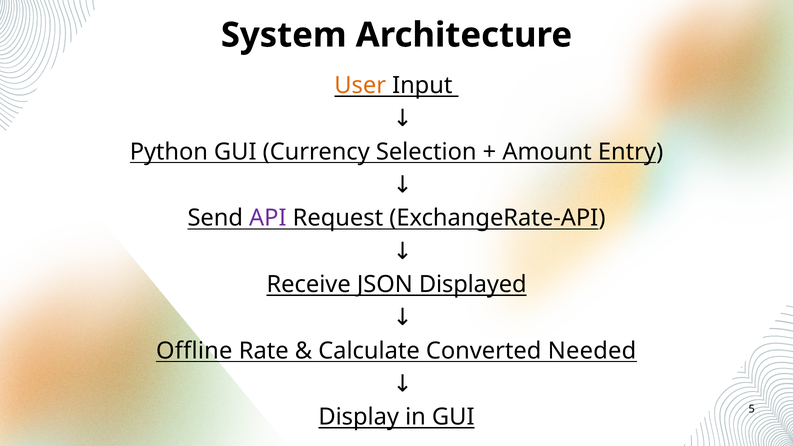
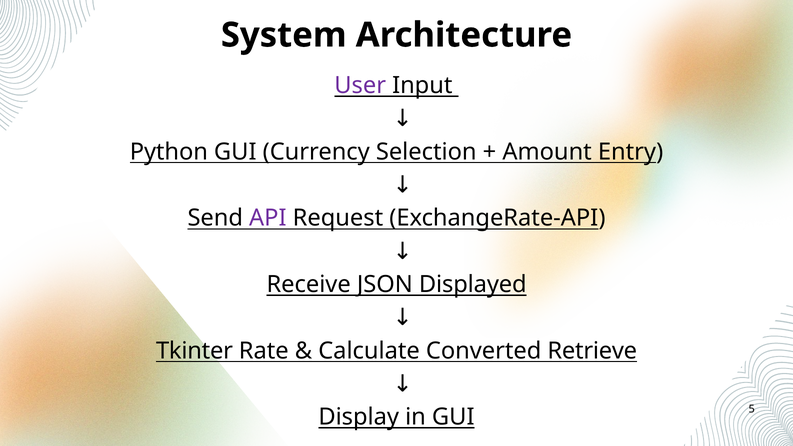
User colour: orange -> purple
Offline: Offline -> Tkinter
Needed: Needed -> Retrieve
